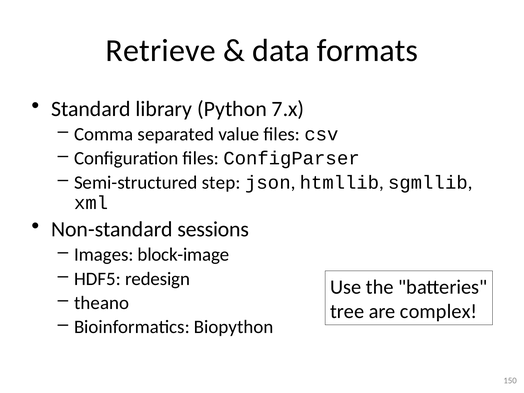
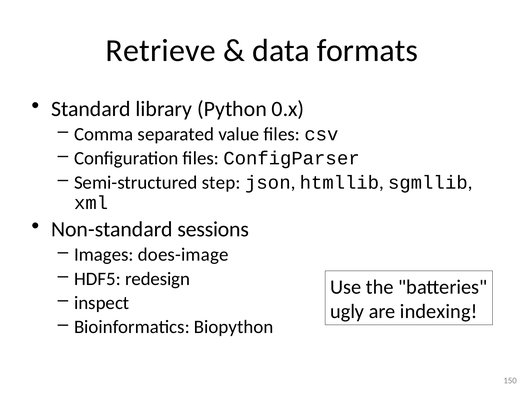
7.x: 7.x -> 0.x
block-image: block-image -> does-image
theano: theano -> inspect
tree: tree -> ugly
complex: complex -> indexing
